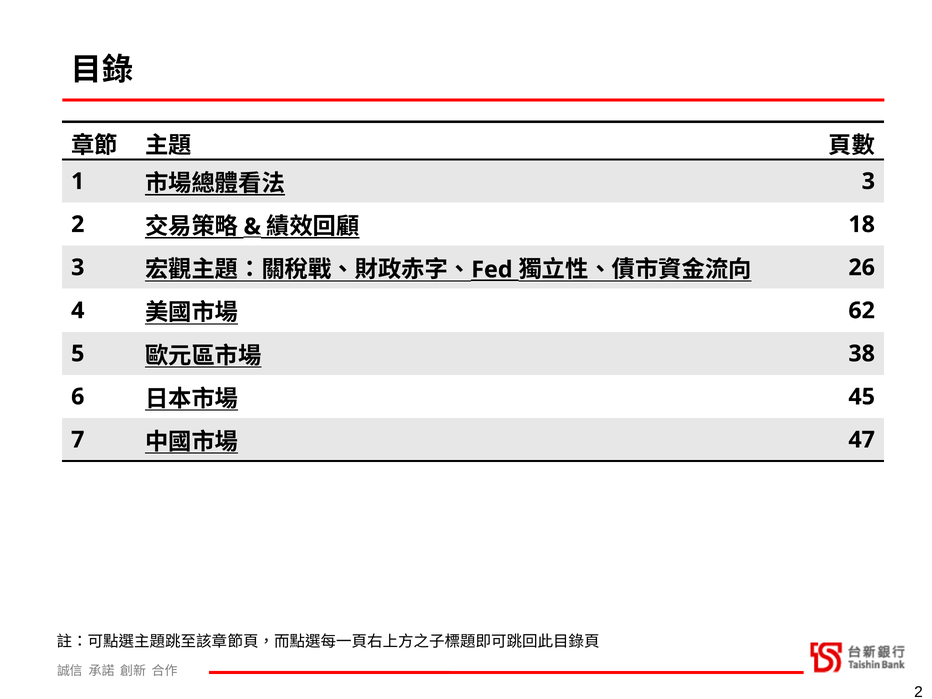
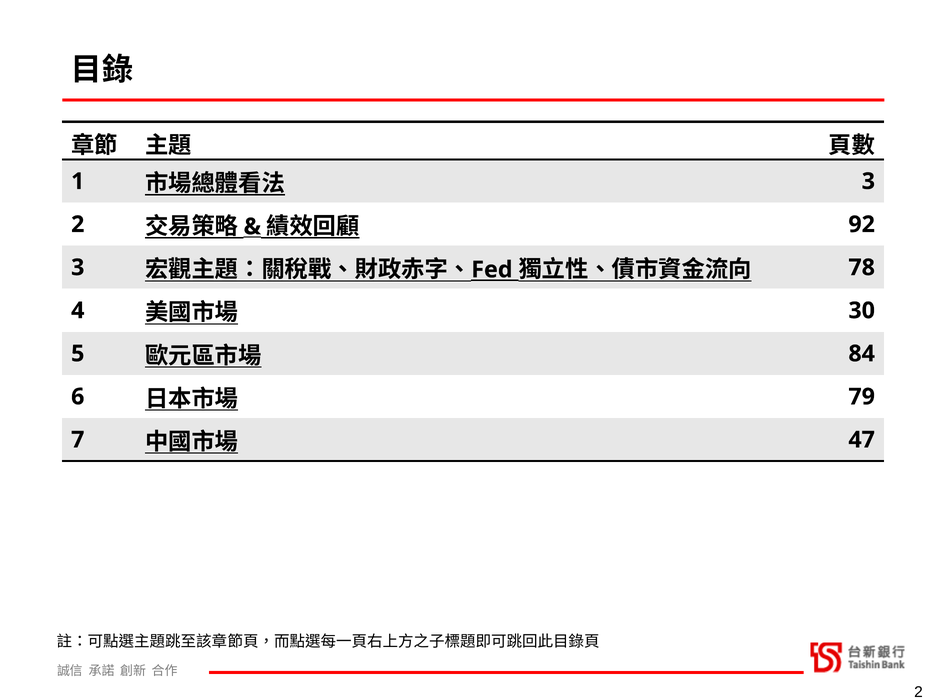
18: 18 -> 92
26: 26 -> 78
62: 62 -> 30
38: 38 -> 84
45: 45 -> 79
